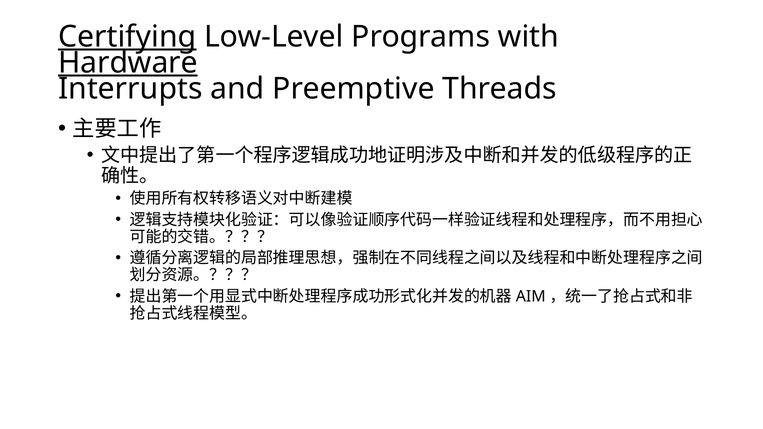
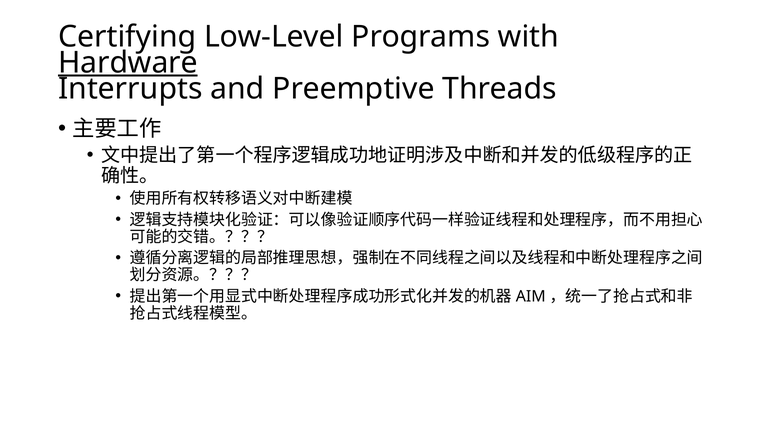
Certifying underline: present -> none
